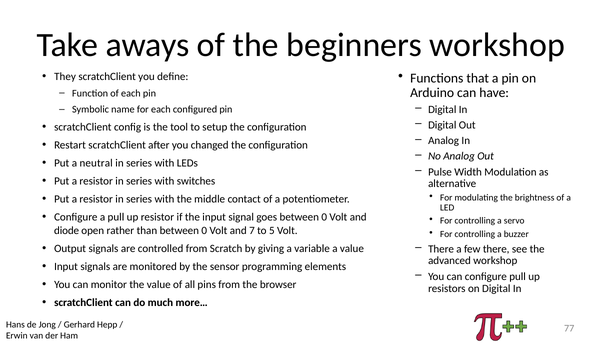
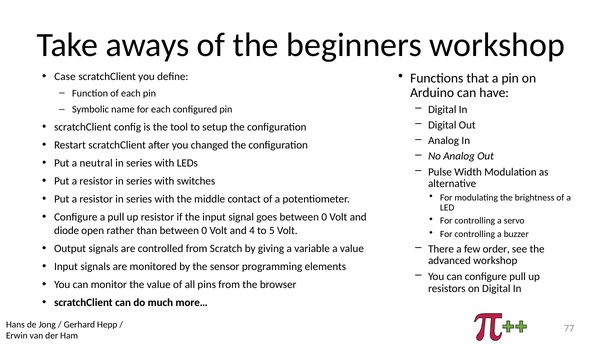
They: They -> Case
7: 7 -> 4
few there: there -> order
